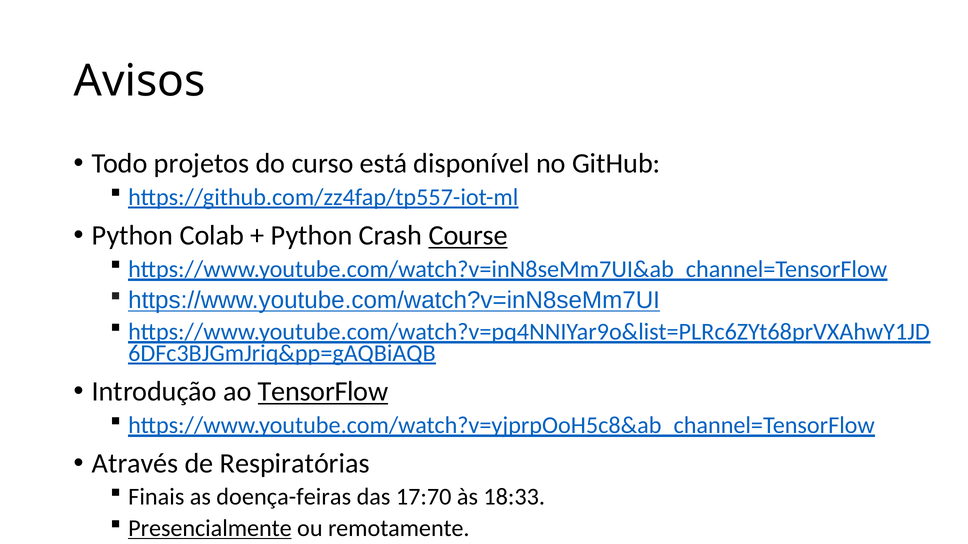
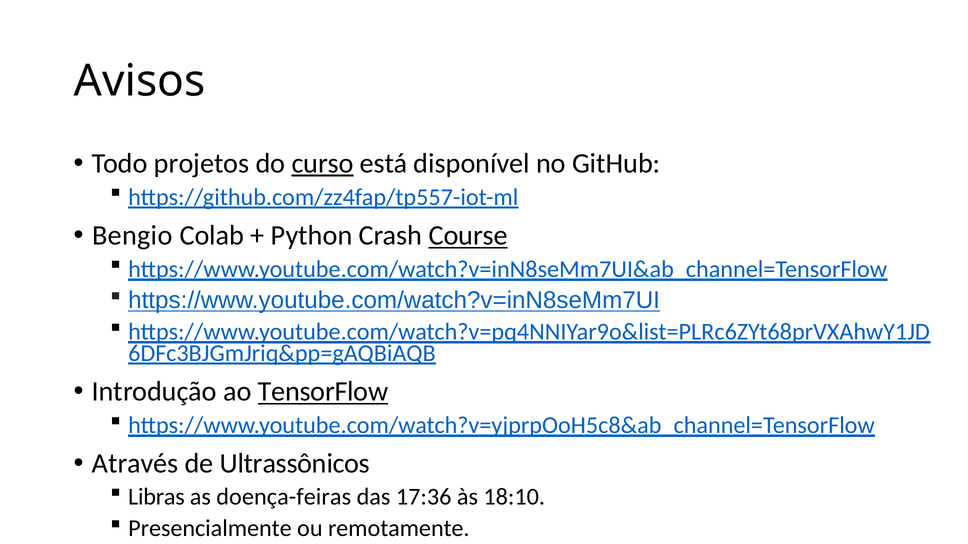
curso underline: none -> present
Python at (133, 236): Python -> Bengio
Respiratórias: Respiratórias -> Ultrassônicos
Finais: Finais -> Libras
17:70: 17:70 -> 17:36
18:33: 18:33 -> 18:10
Presencialmente underline: present -> none
